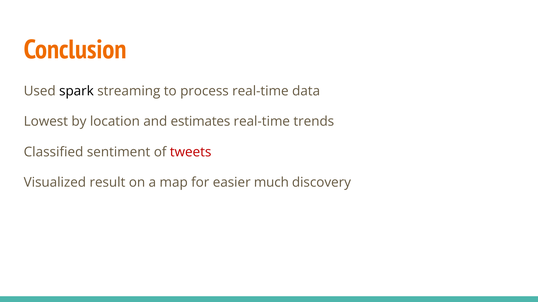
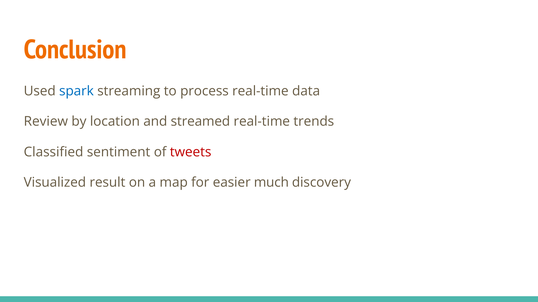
spark colour: black -> blue
Lowest: Lowest -> Review
estimates: estimates -> streamed
